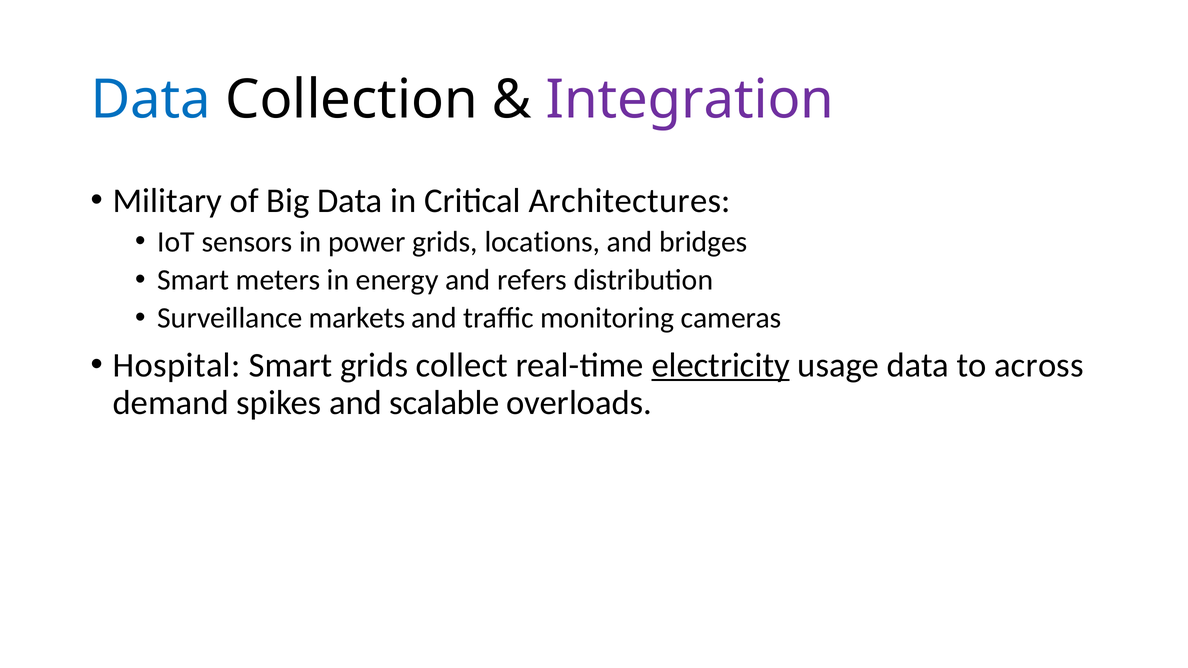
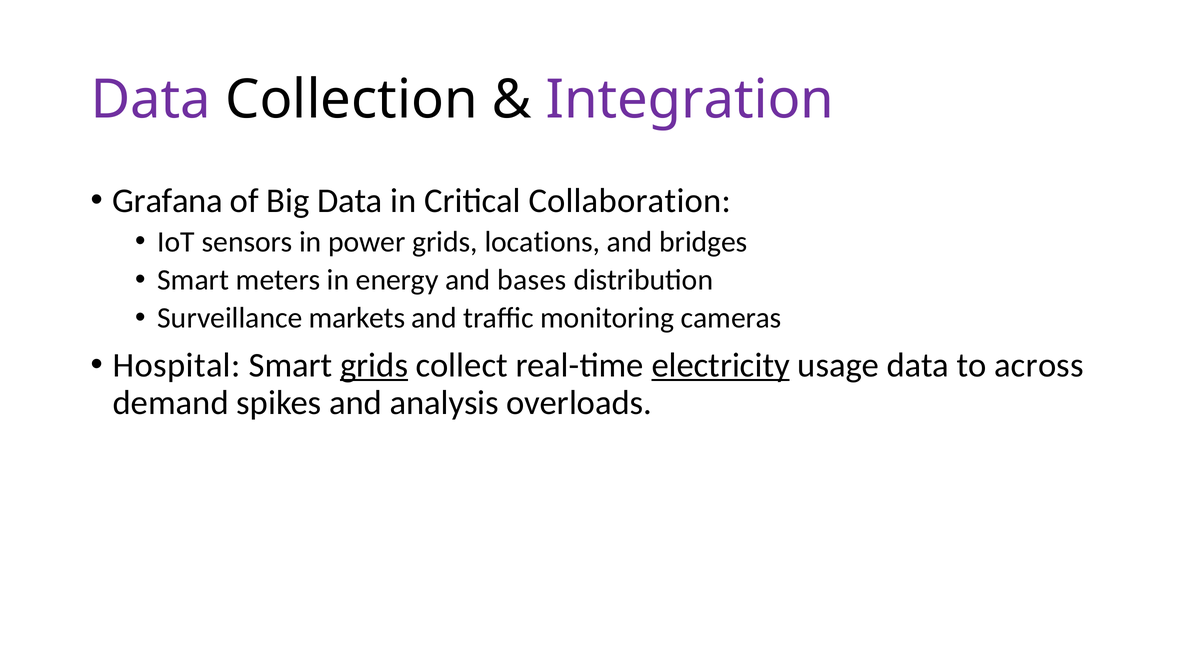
Data at (151, 100) colour: blue -> purple
Military: Military -> Grafana
Architectures: Architectures -> Collaboration
refers: refers -> bases
grids at (374, 365) underline: none -> present
scalable: scalable -> analysis
